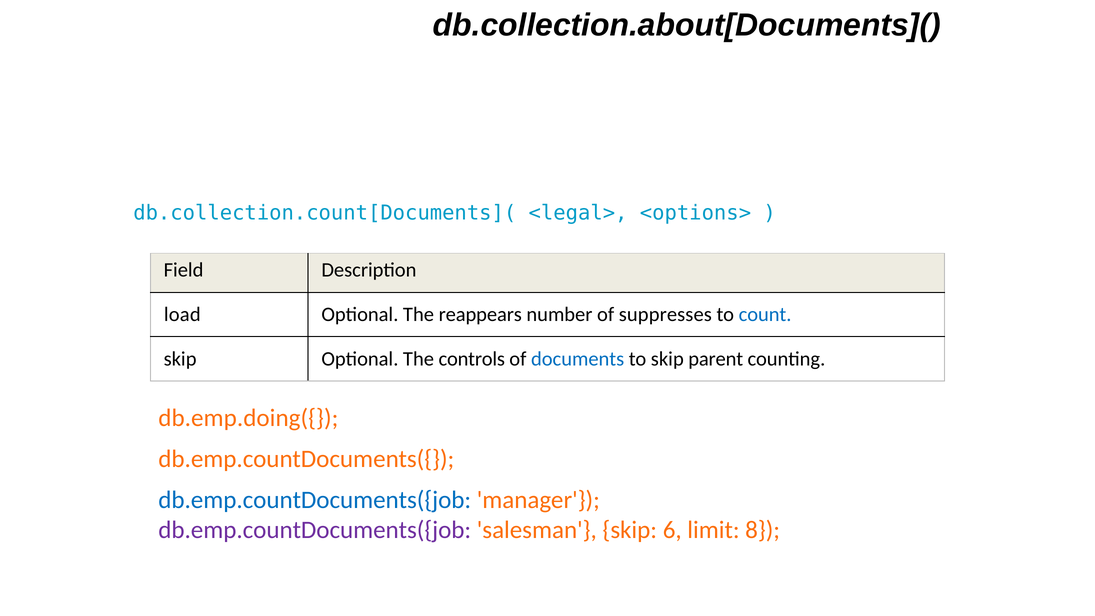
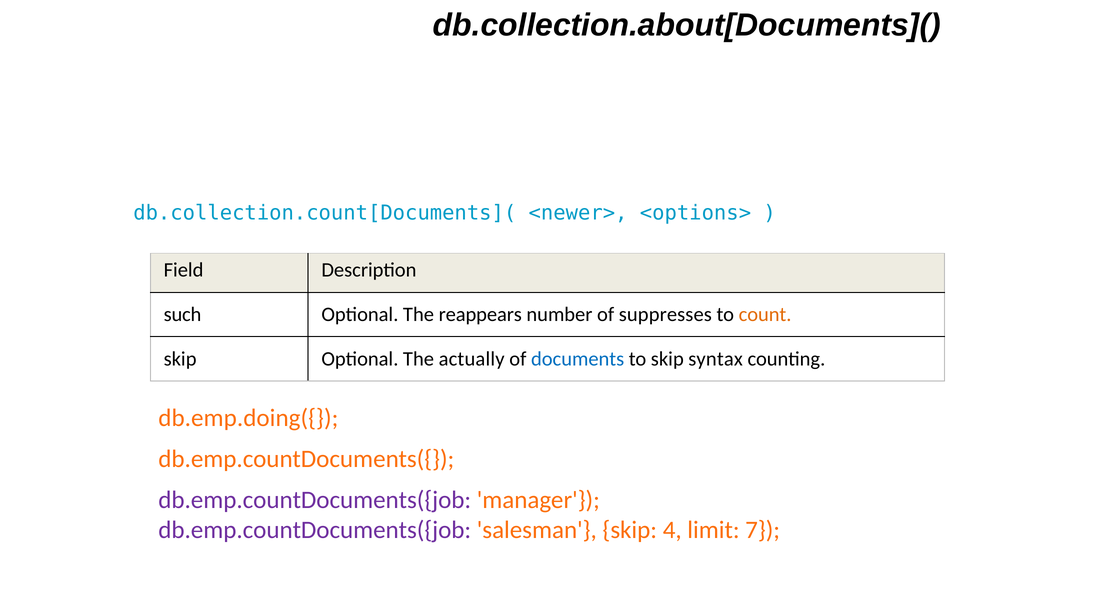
<legal>: <legal> -> <newer>
load: load -> such
count colour: blue -> orange
controls: controls -> actually
parent: parent -> syntax
db.emp.countDocuments({job at (315, 500) colour: blue -> purple
6: 6 -> 4
8: 8 -> 7
